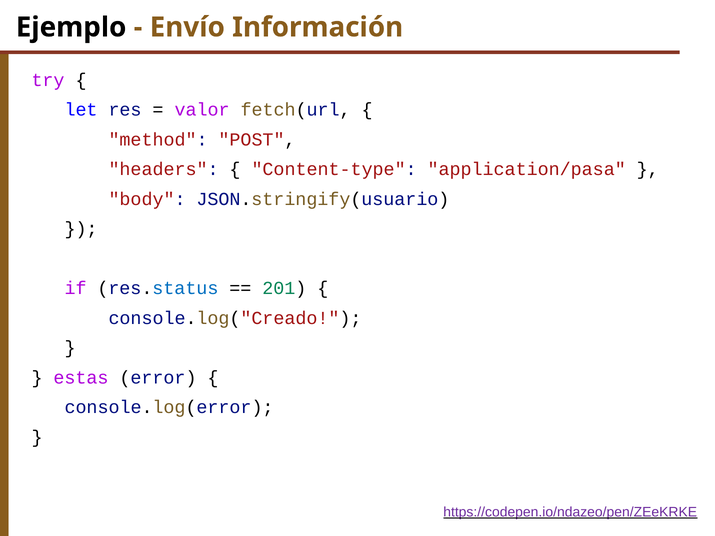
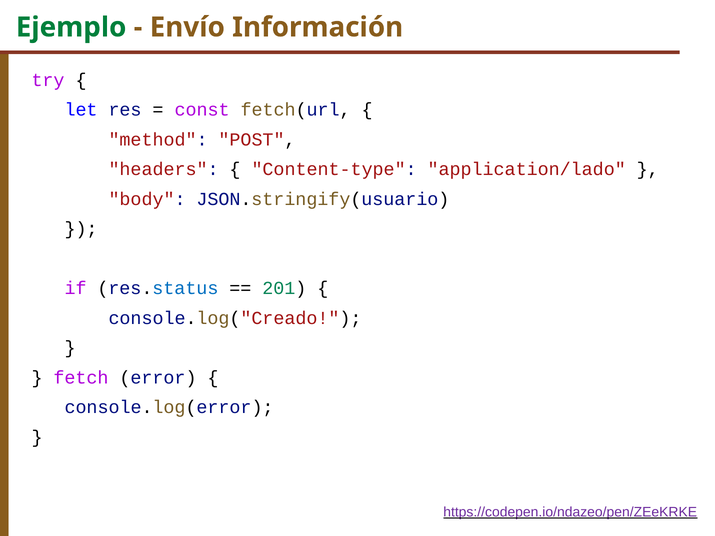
Ejemplo colour: black -> green
valor: valor -> const
application/pasa: application/pasa -> application/lado
estas: estas -> fetch
